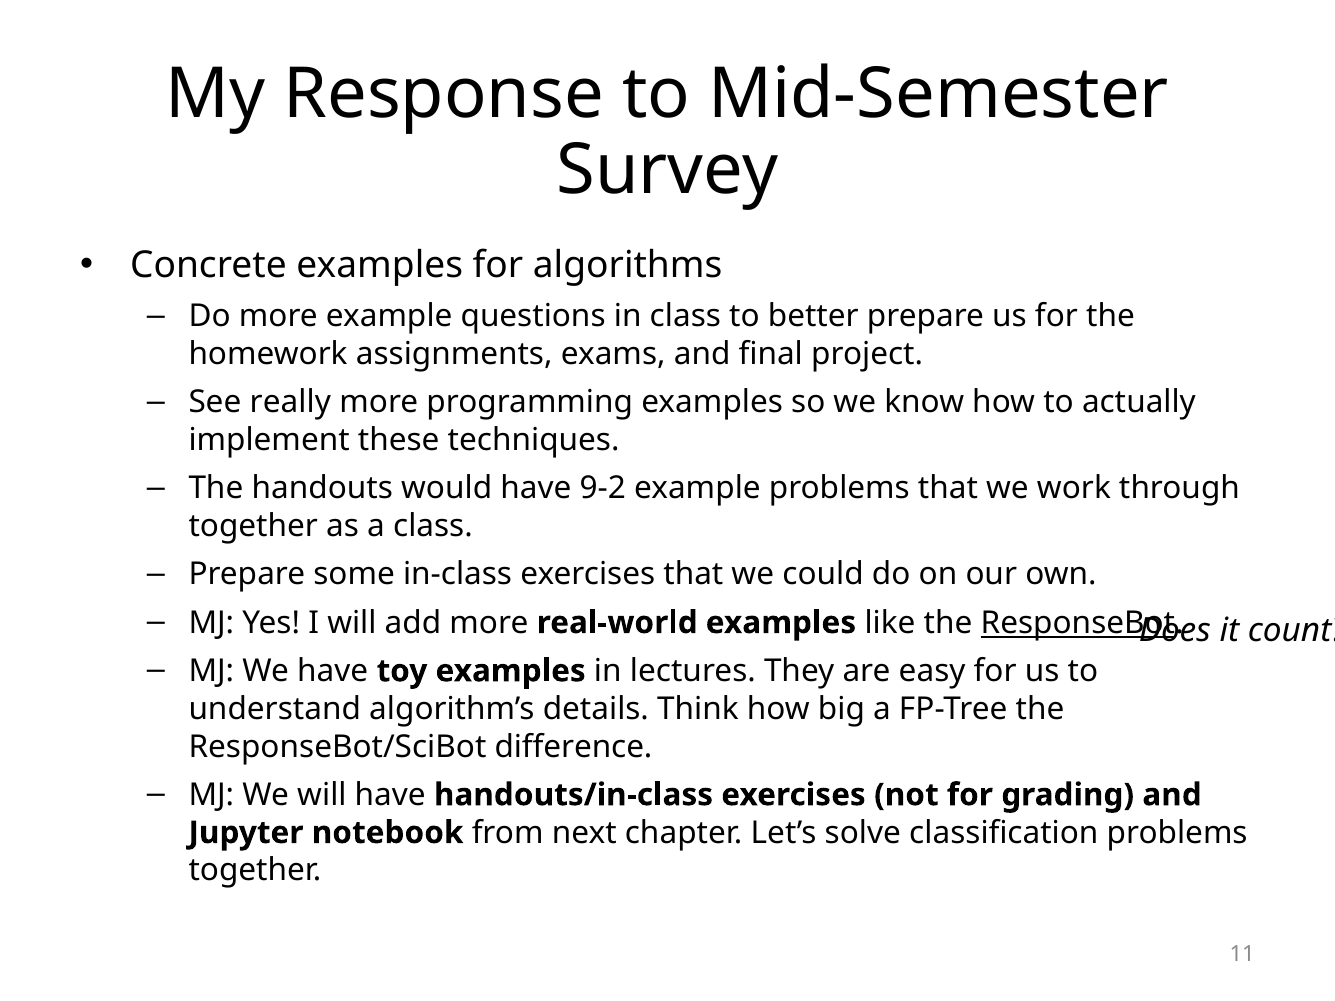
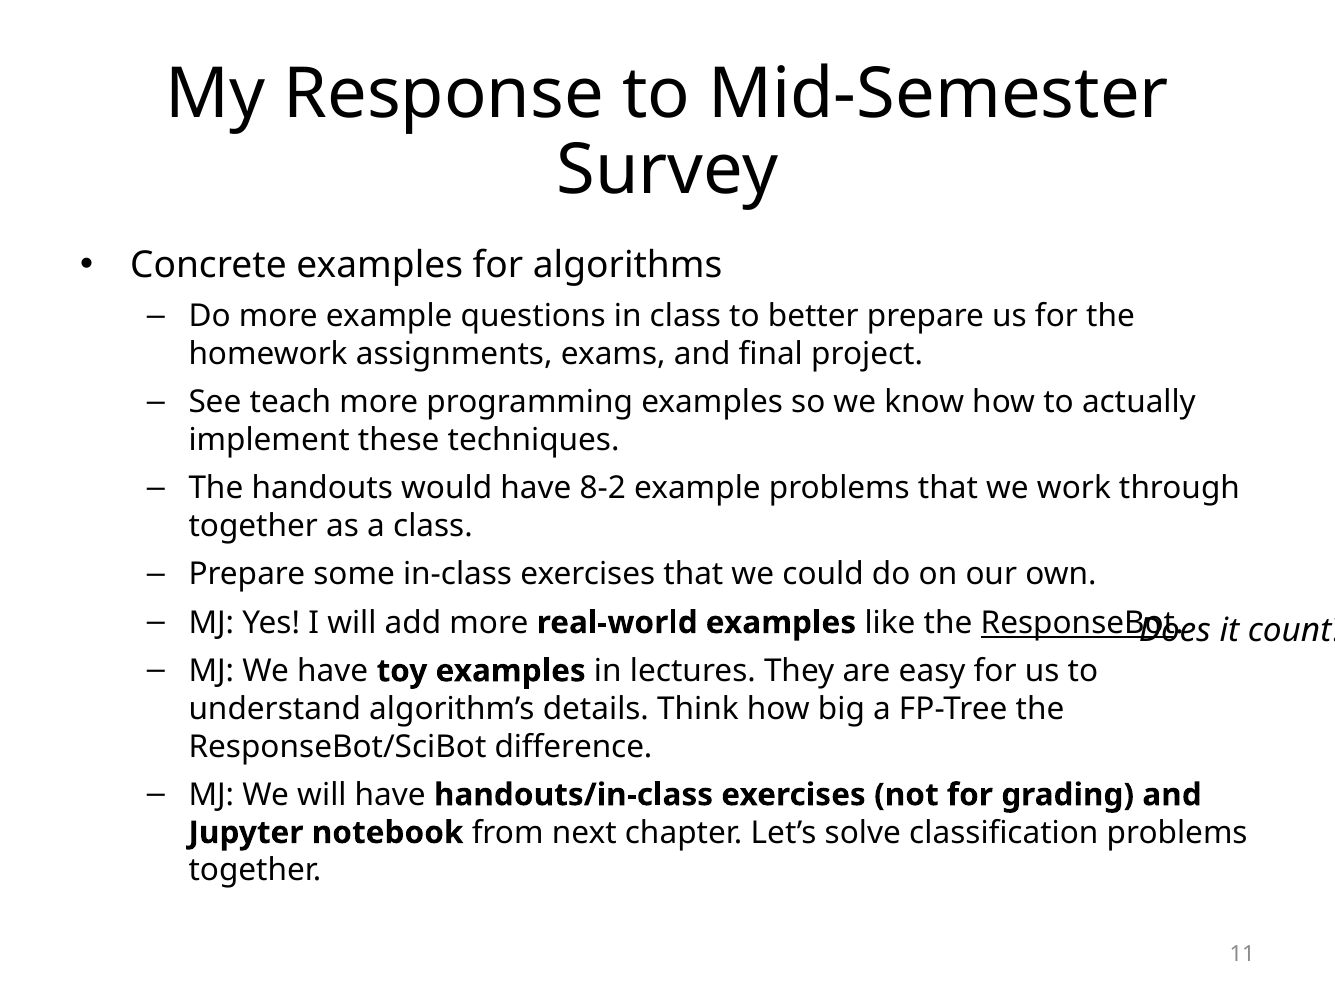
really: really -> teach
9-2: 9-2 -> 8-2
